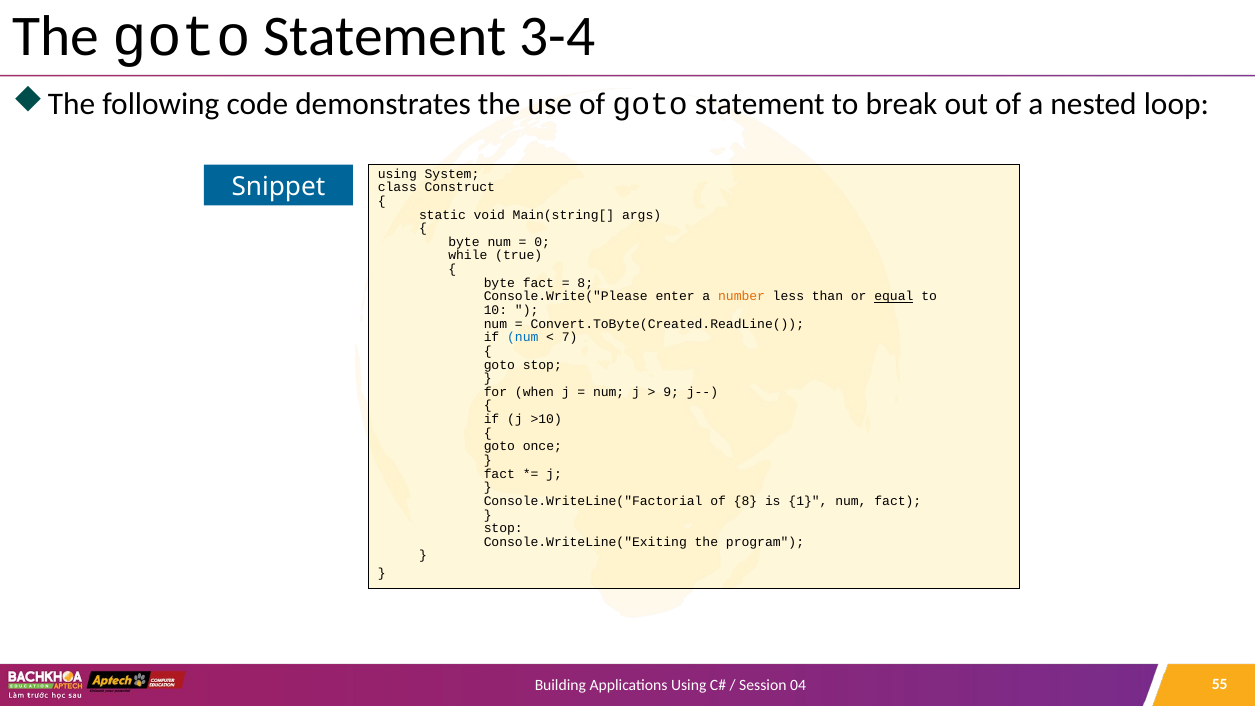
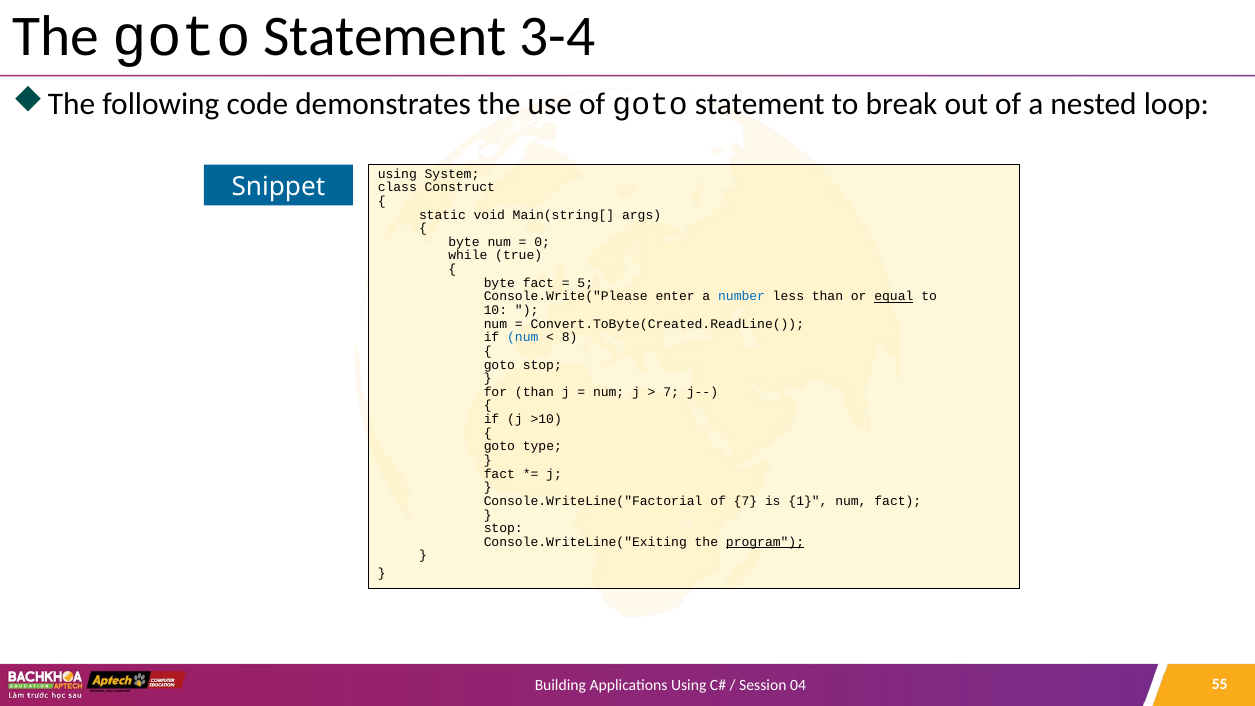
8 at (585, 283): 8 -> 5
number colour: orange -> blue
7: 7 -> 8
for when: when -> than
9 at (671, 392): 9 -> 7
once: once -> type
of 8: 8 -> 7
program underline: none -> present
